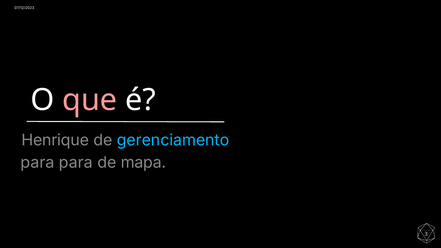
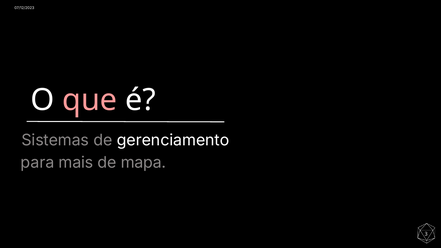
Henrique: Henrique -> Sistemas
gerenciamento colour: light blue -> white
para para: para -> mais
